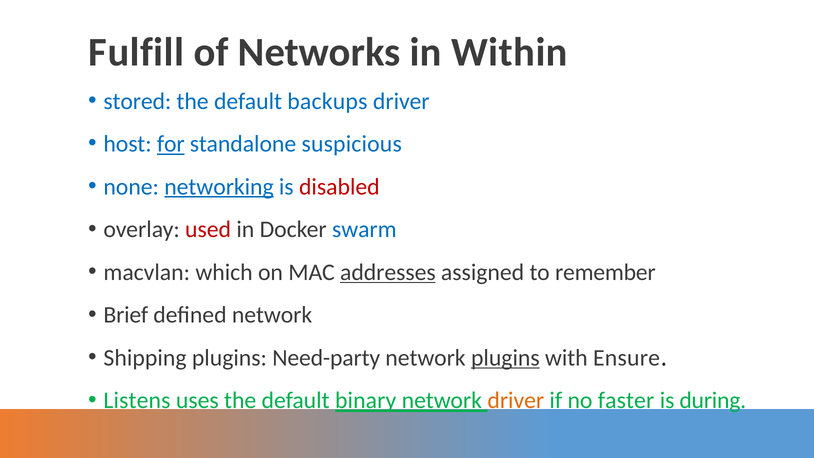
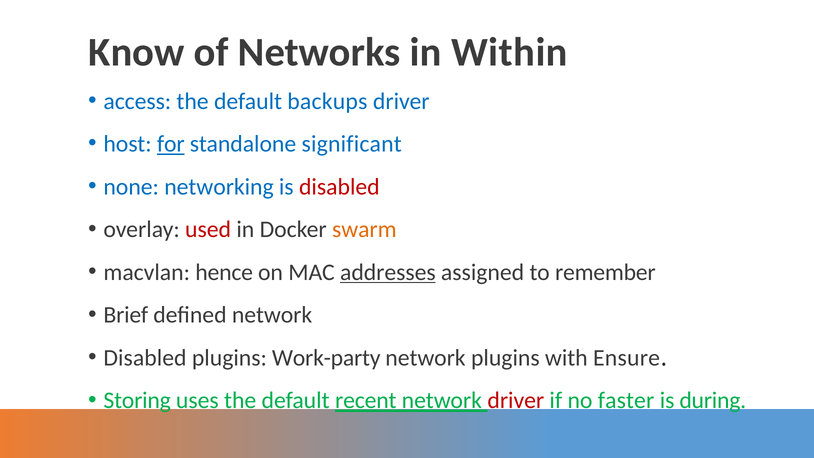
Fulfill: Fulfill -> Know
stored: stored -> access
suspicious: suspicious -> significant
networking underline: present -> none
swarm colour: blue -> orange
which: which -> hence
Shipping at (145, 358): Shipping -> Disabled
Need-party: Need-party -> Work-party
plugins at (505, 358) underline: present -> none
Listens: Listens -> Storing
binary: binary -> recent
driver at (516, 400) colour: orange -> red
